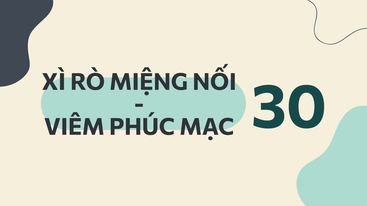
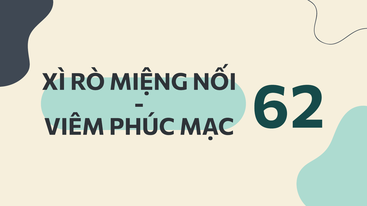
30: 30 -> 62
